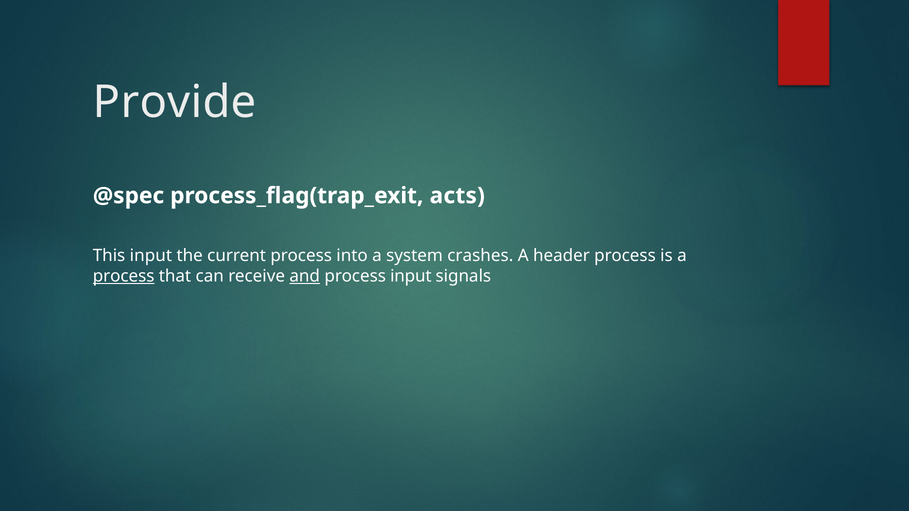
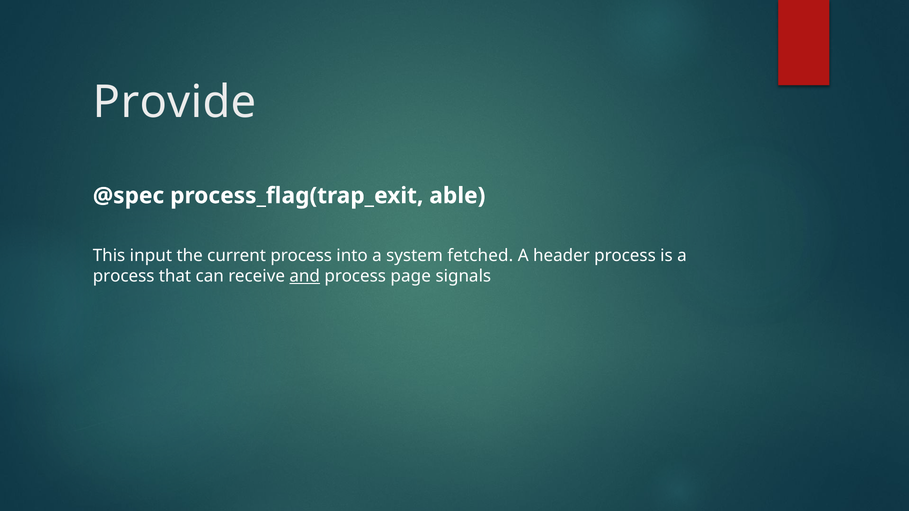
acts: acts -> able
crashes: crashes -> fetched
process at (124, 276) underline: present -> none
process input: input -> page
